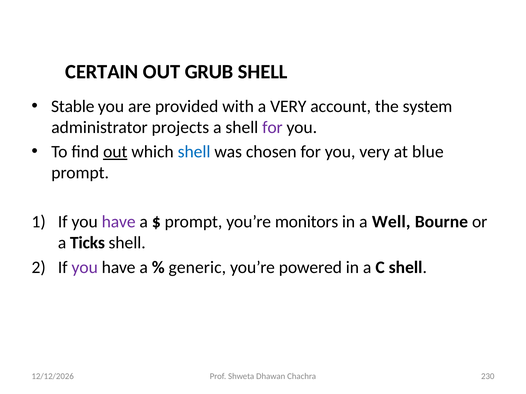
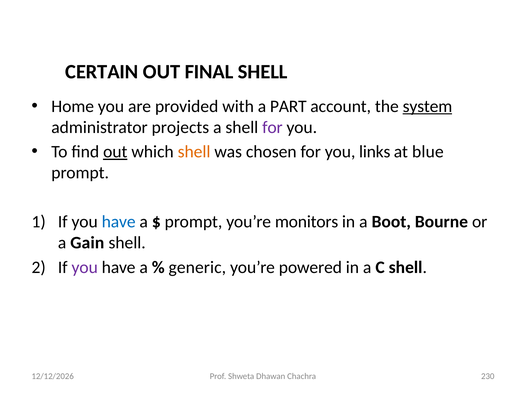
GRUB: GRUB -> FINAL
Stable: Stable -> Home
a VERY: VERY -> PART
system underline: none -> present
shell at (194, 152) colour: blue -> orange
you very: very -> links
have at (119, 222) colour: purple -> blue
Well: Well -> Boot
Ticks: Ticks -> Gain
